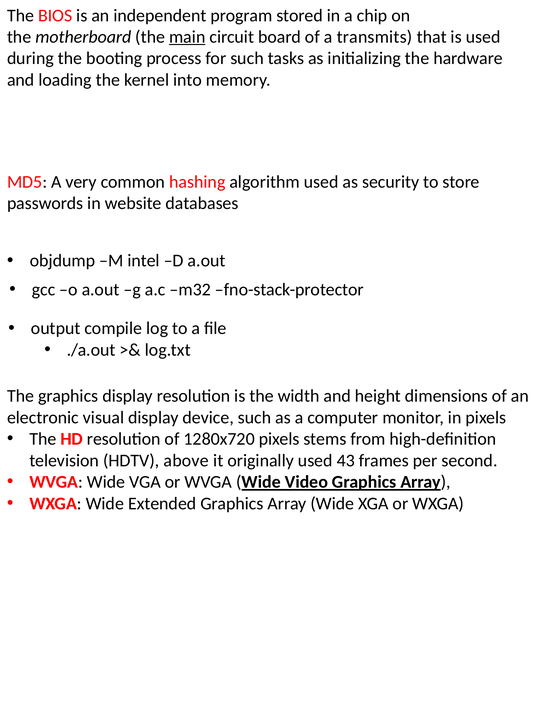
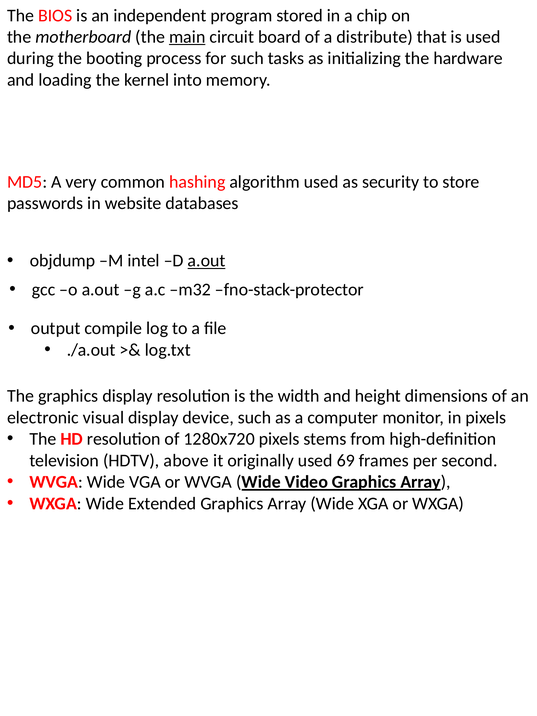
transmits: transmits -> distribute
a.out at (207, 261) underline: none -> present
43: 43 -> 69
